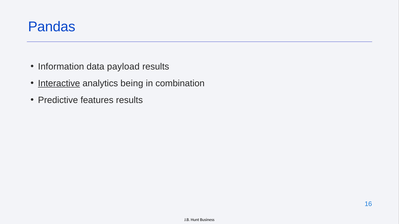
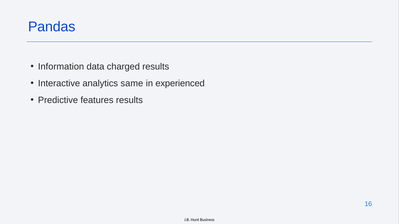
payload: payload -> charged
Interactive underline: present -> none
being: being -> same
combination: combination -> experienced
